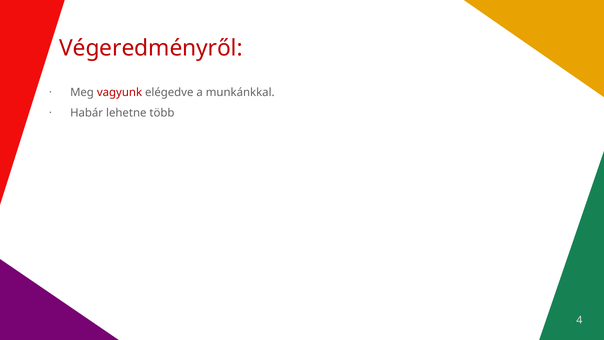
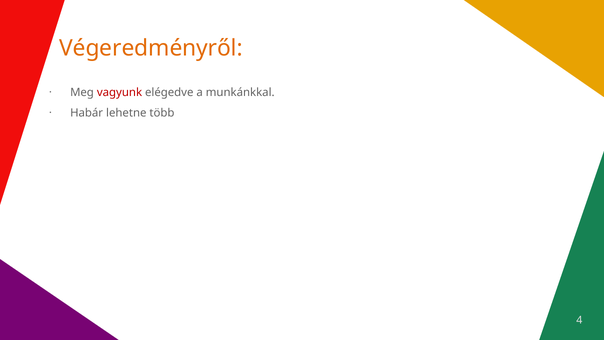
Végeredményről colour: red -> orange
